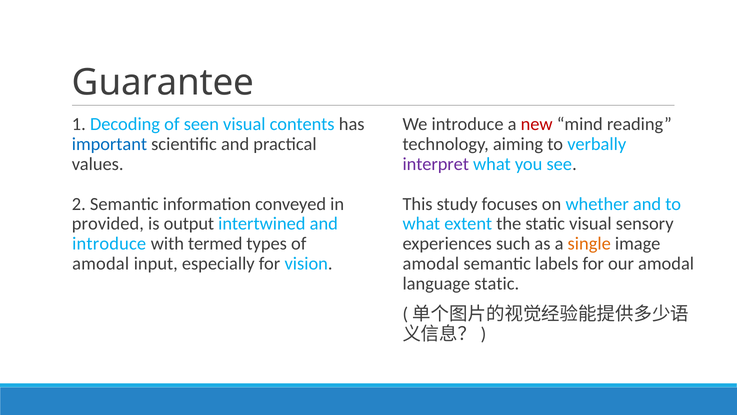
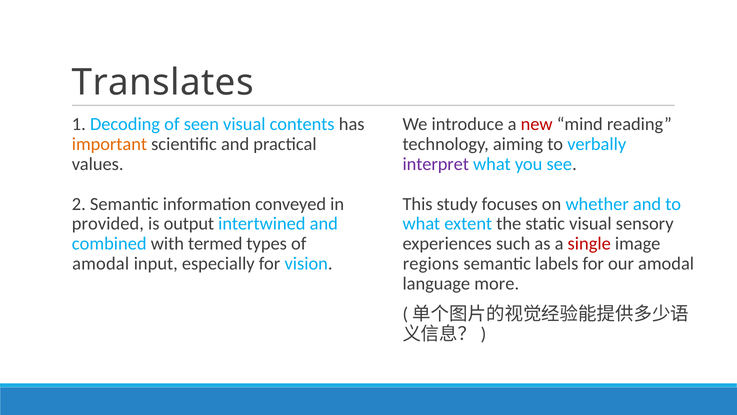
Guarantee: Guarantee -> Translates
important colour: blue -> orange
introduce at (109, 244): introduce -> combined
single colour: orange -> red
amodal at (431, 263): amodal -> regions
language static: static -> more
